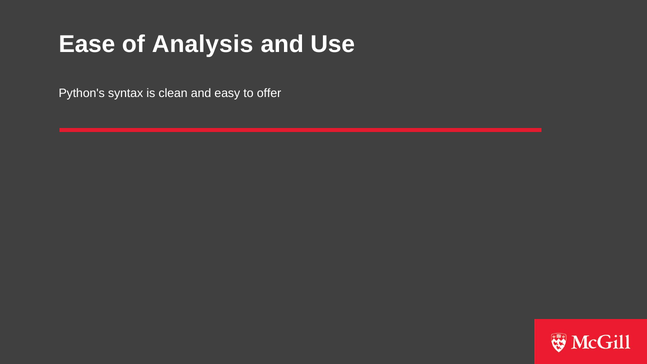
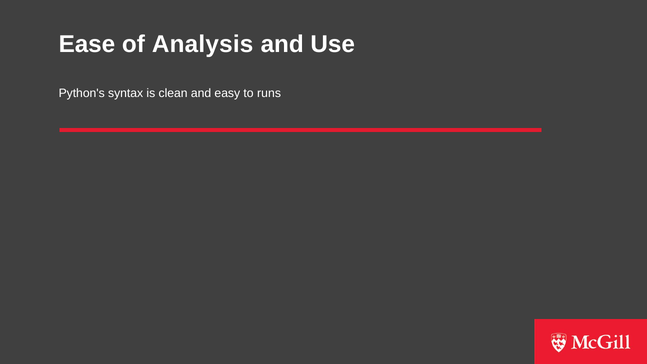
offer: offer -> runs
